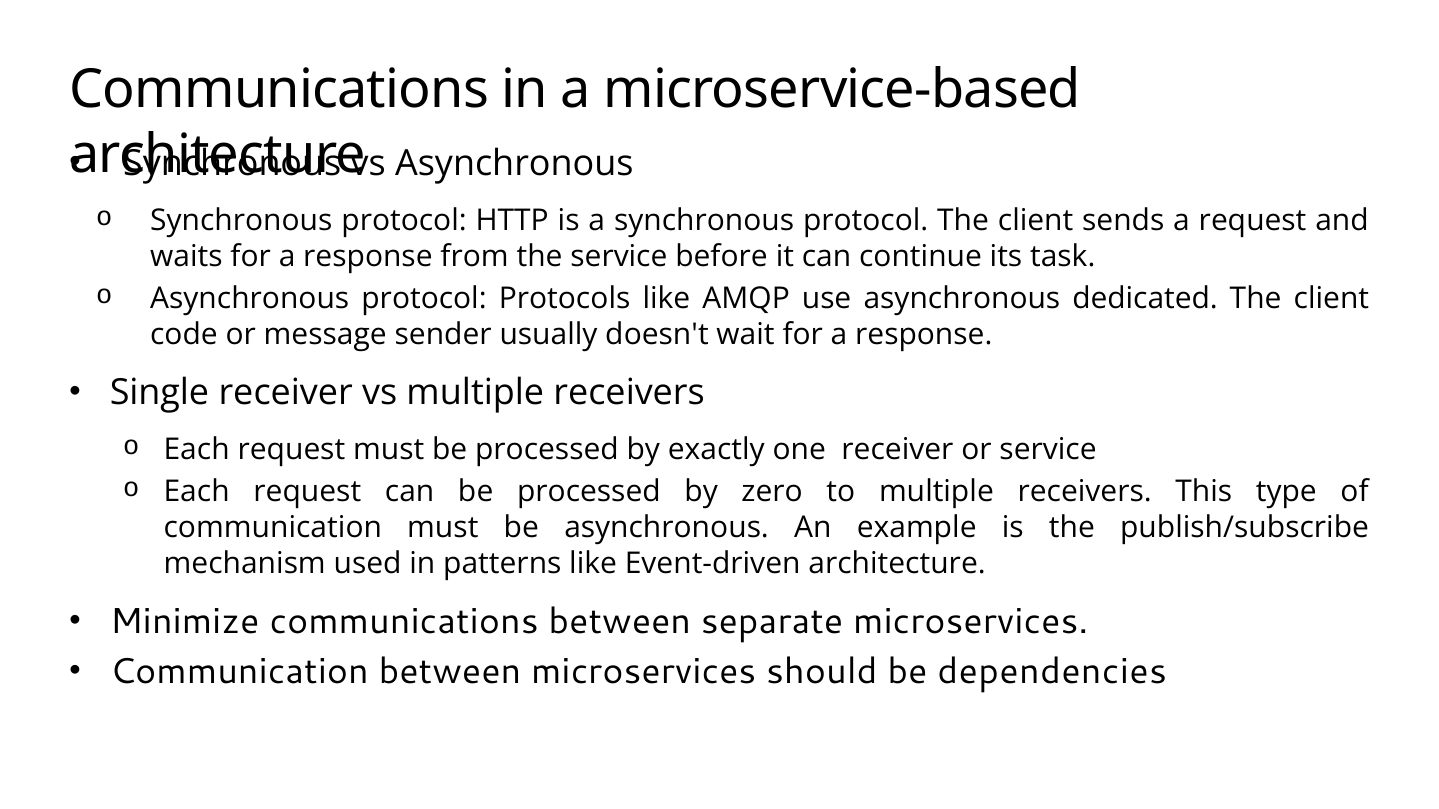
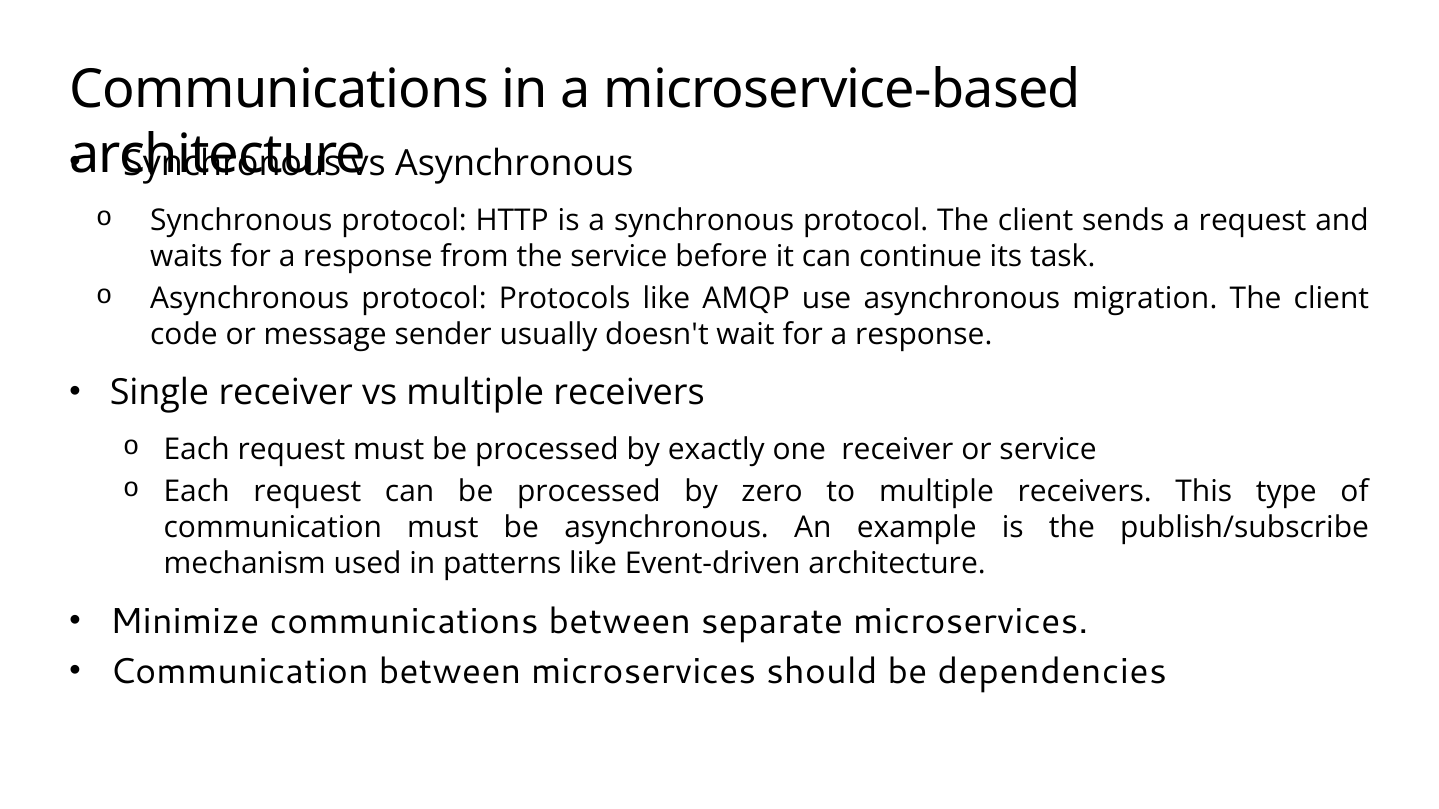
dedicated: dedicated -> migration
